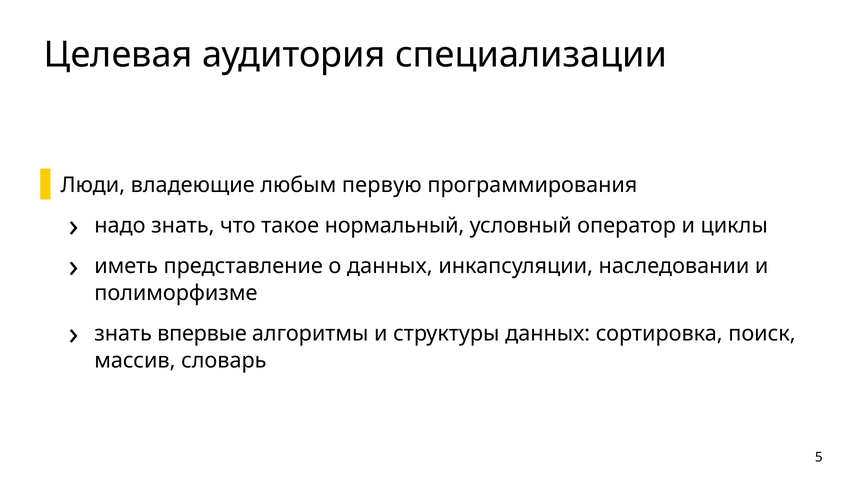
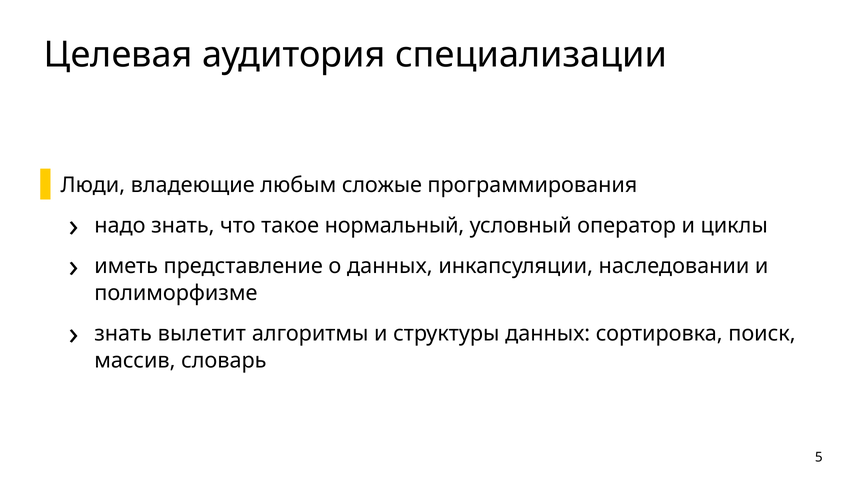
первую: первую -> сложые
впервые: впервые -> вылетит
